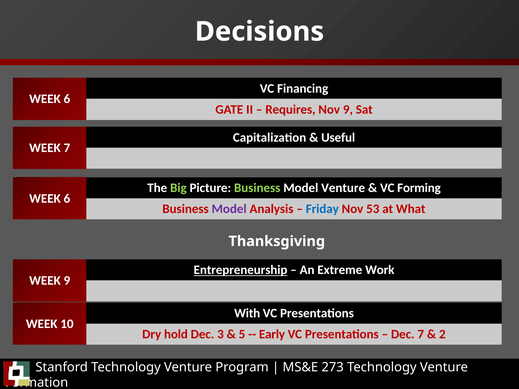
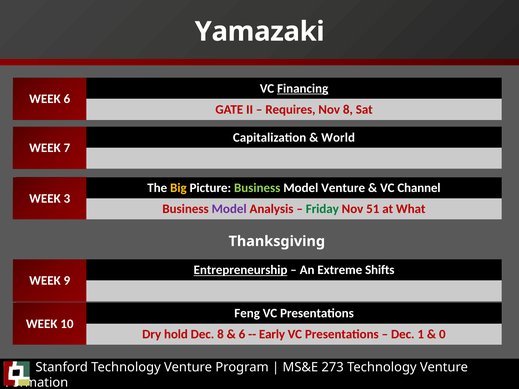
Decisions: Decisions -> Yamazaki
Financing underline: none -> present
Nov 9: 9 -> 8
Useful: Useful -> World
Big colour: light green -> yellow
Forming: Forming -> Channel
6 at (67, 199): 6 -> 3
Friday colour: blue -> green
53: 53 -> 51
Work: Work -> Shifts
With: With -> Feng
Dec 3: 3 -> 8
5 at (242, 334): 5 -> 6
Dec 7: 7 -> 1
2: 2 -> 0
